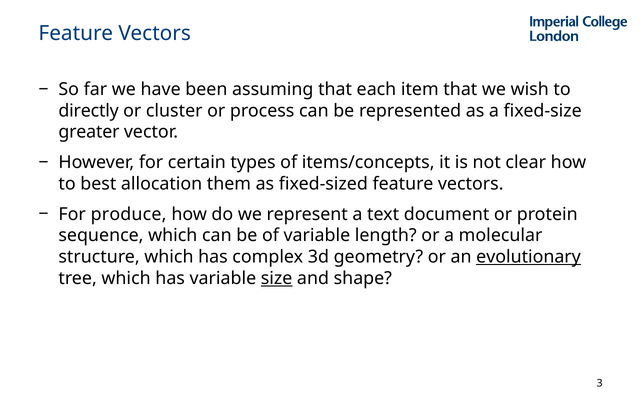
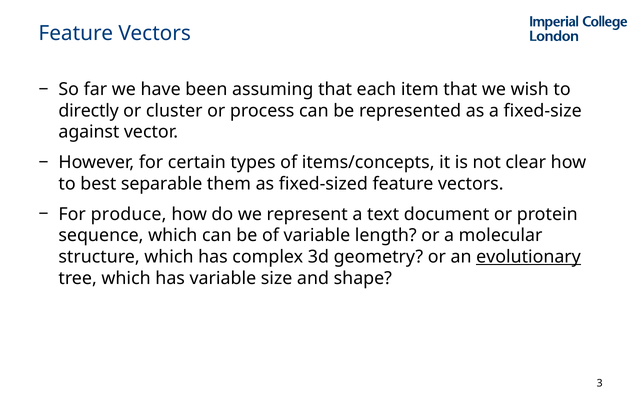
greater: greater -> against
allocation: allocation -> separable
size underline: present -> none
